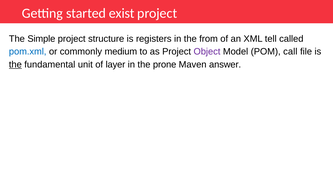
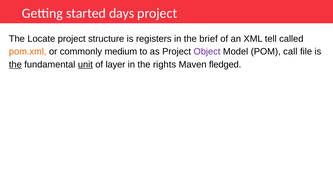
exist: exist -> days
Simple: Simple -> Locate
from: from -> brief
pom.xml colour: blue -> orange
unit underline: none -> present
prone: prone -> rights
answer: answer -> fledged
